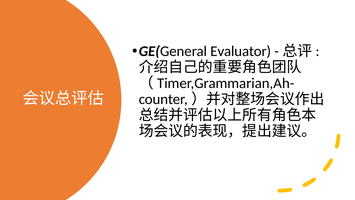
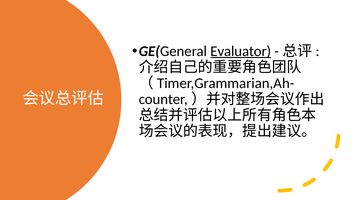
Evaluator underline: none -> present
